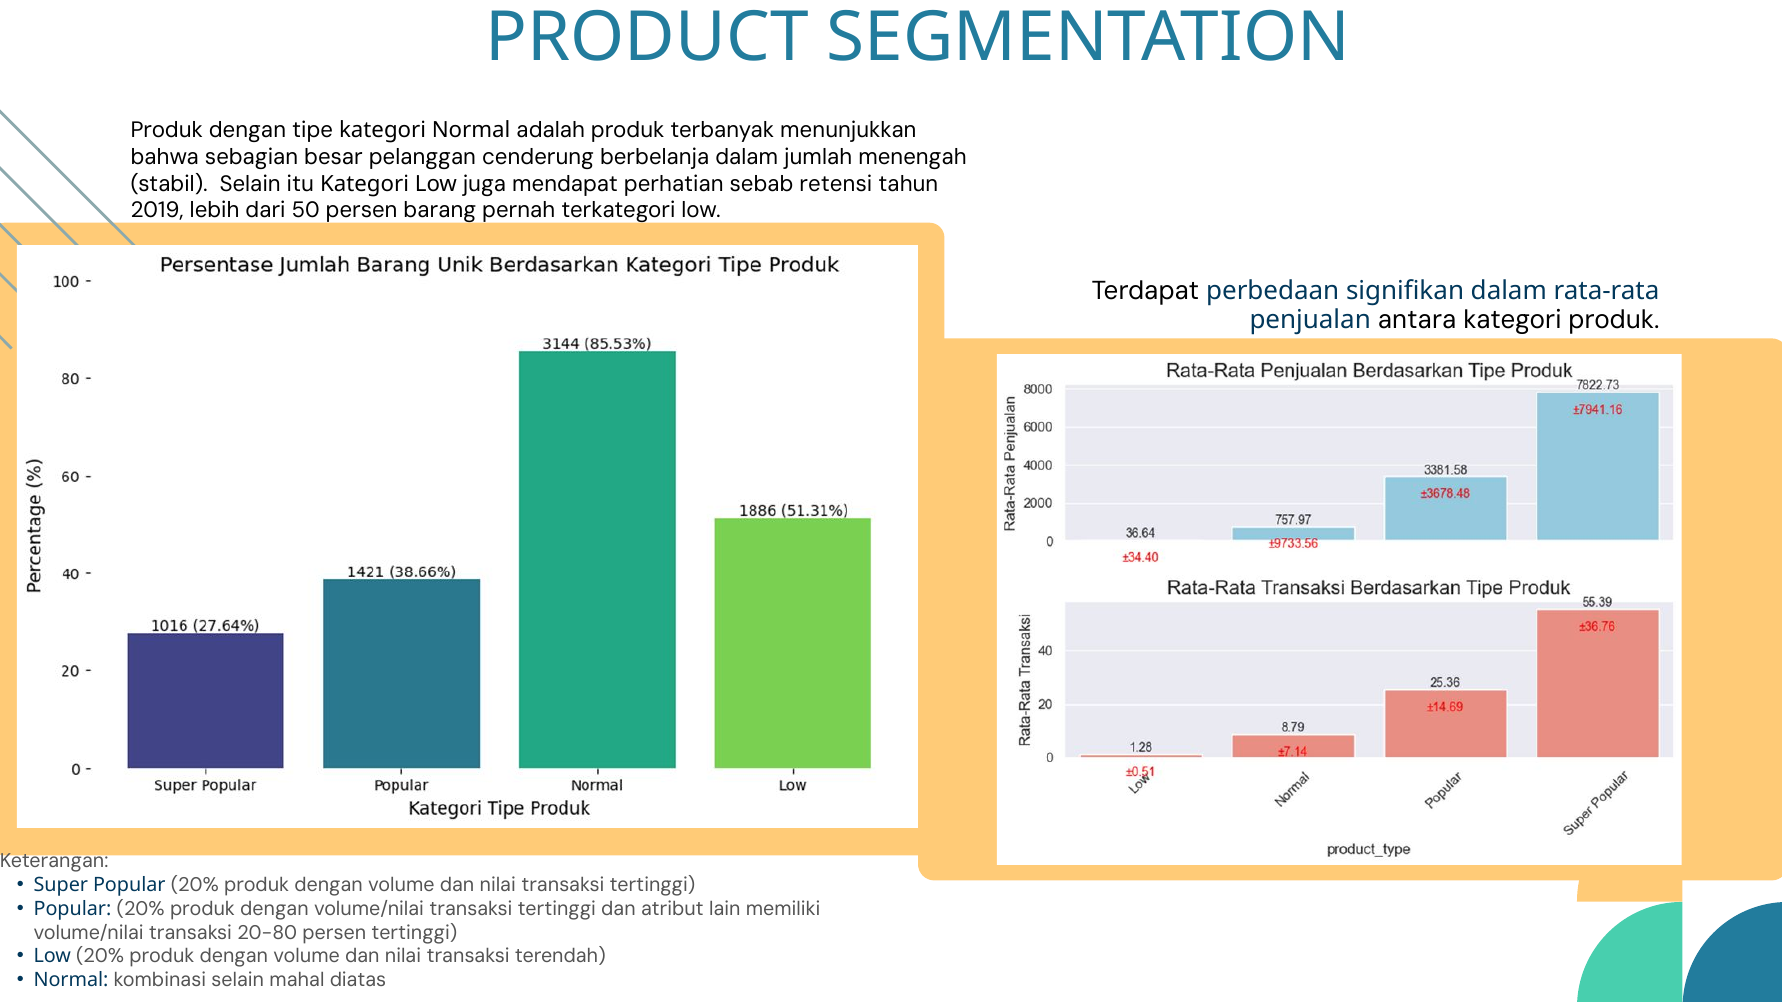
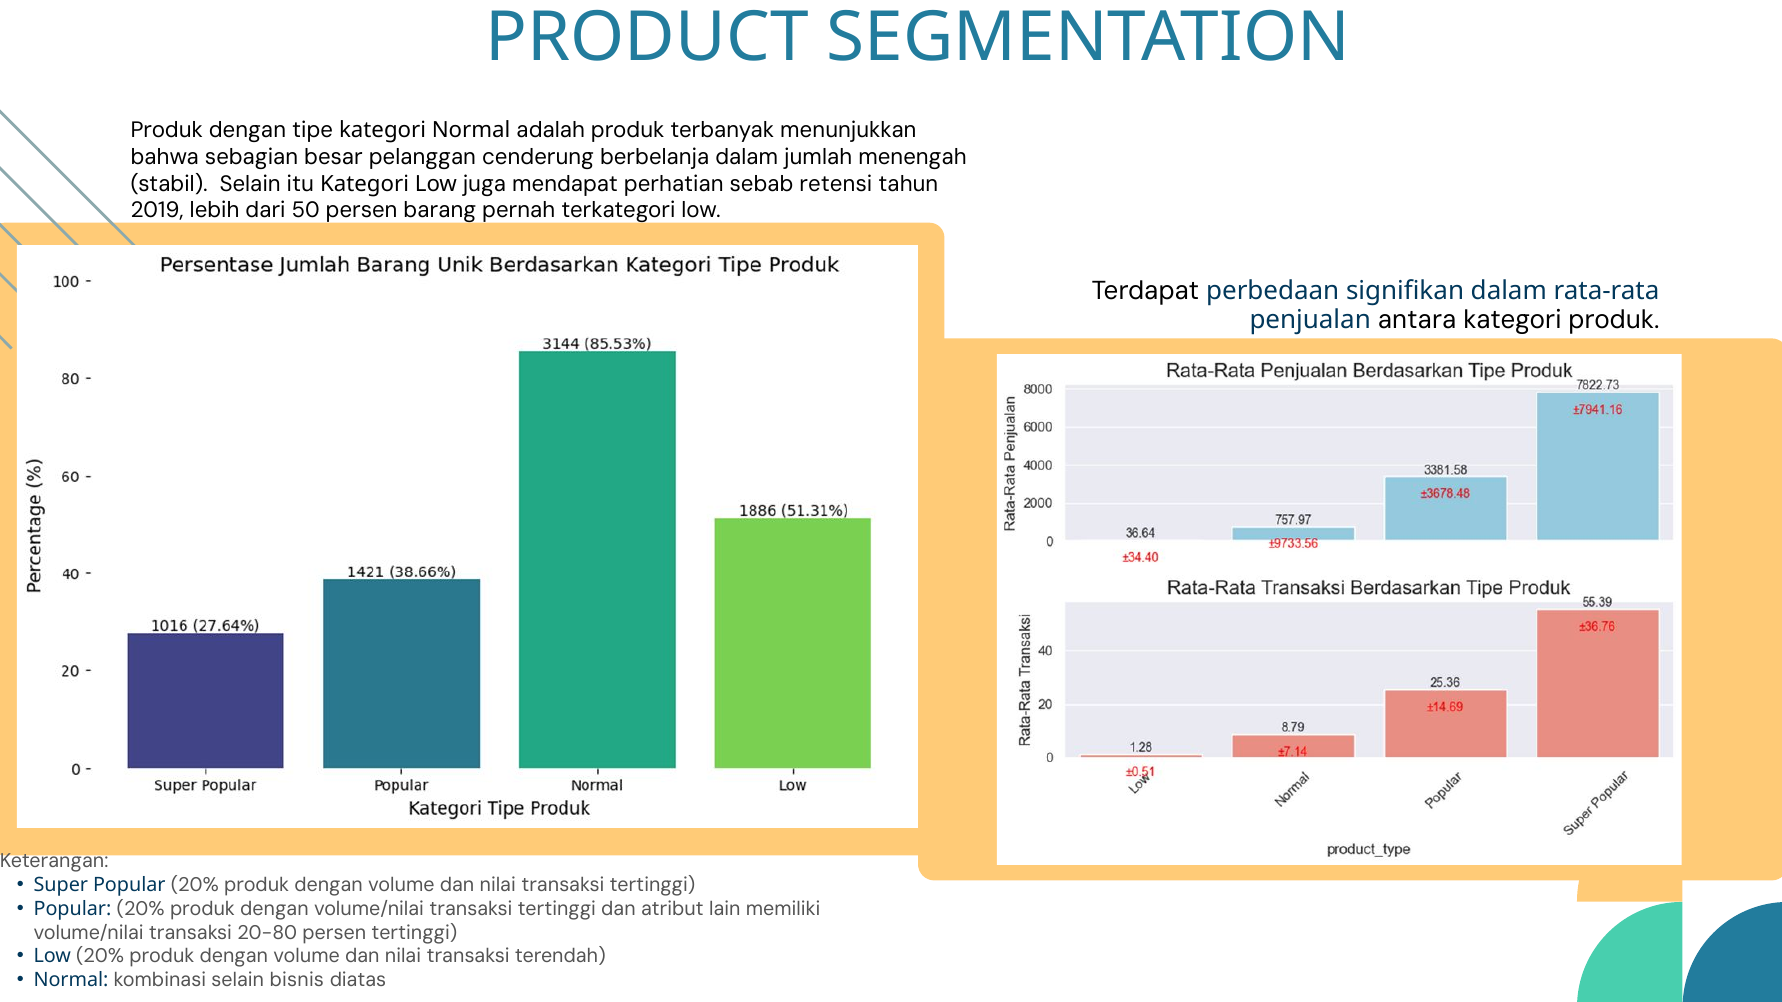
mahal: mahal -> bisnis
